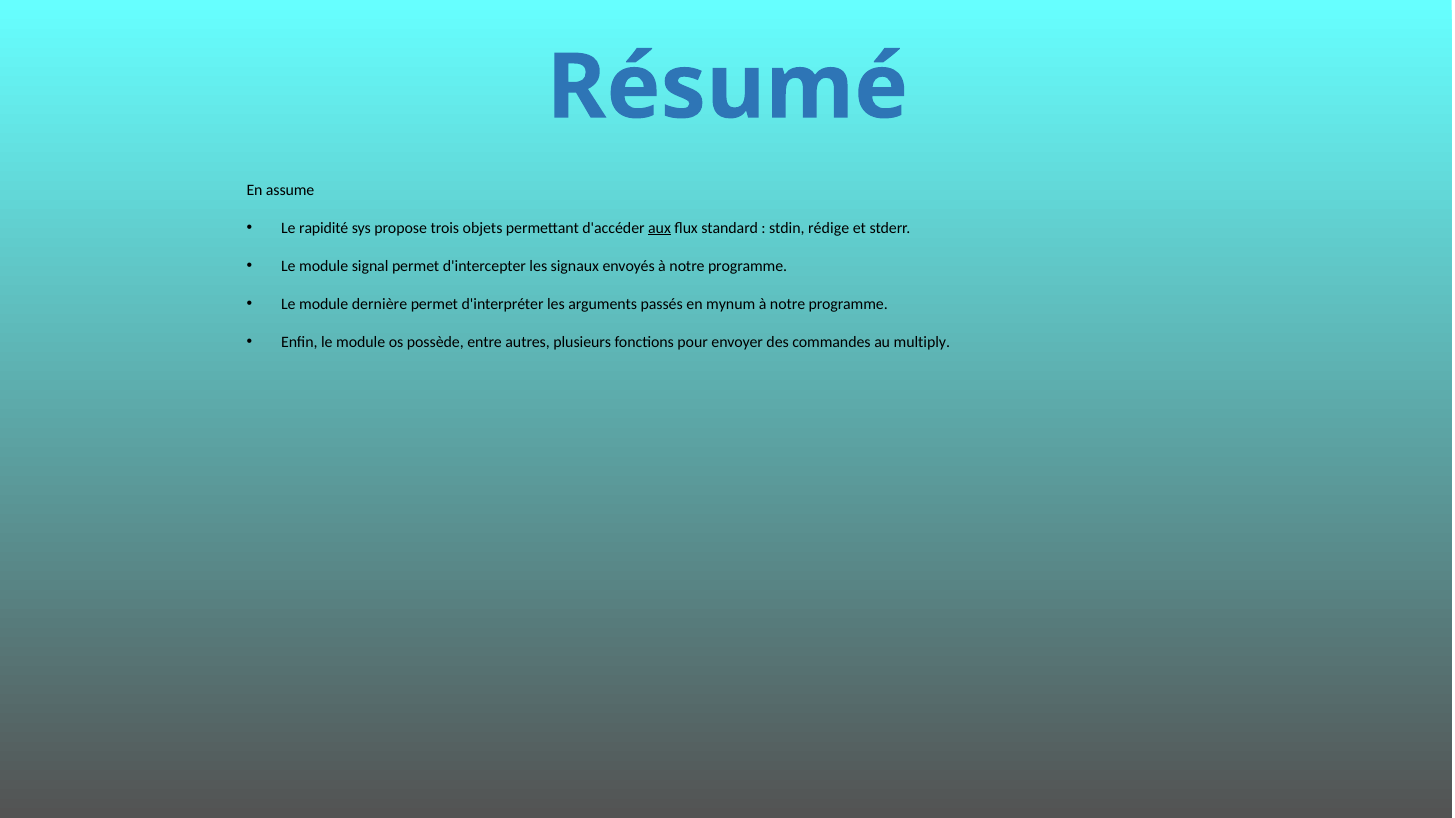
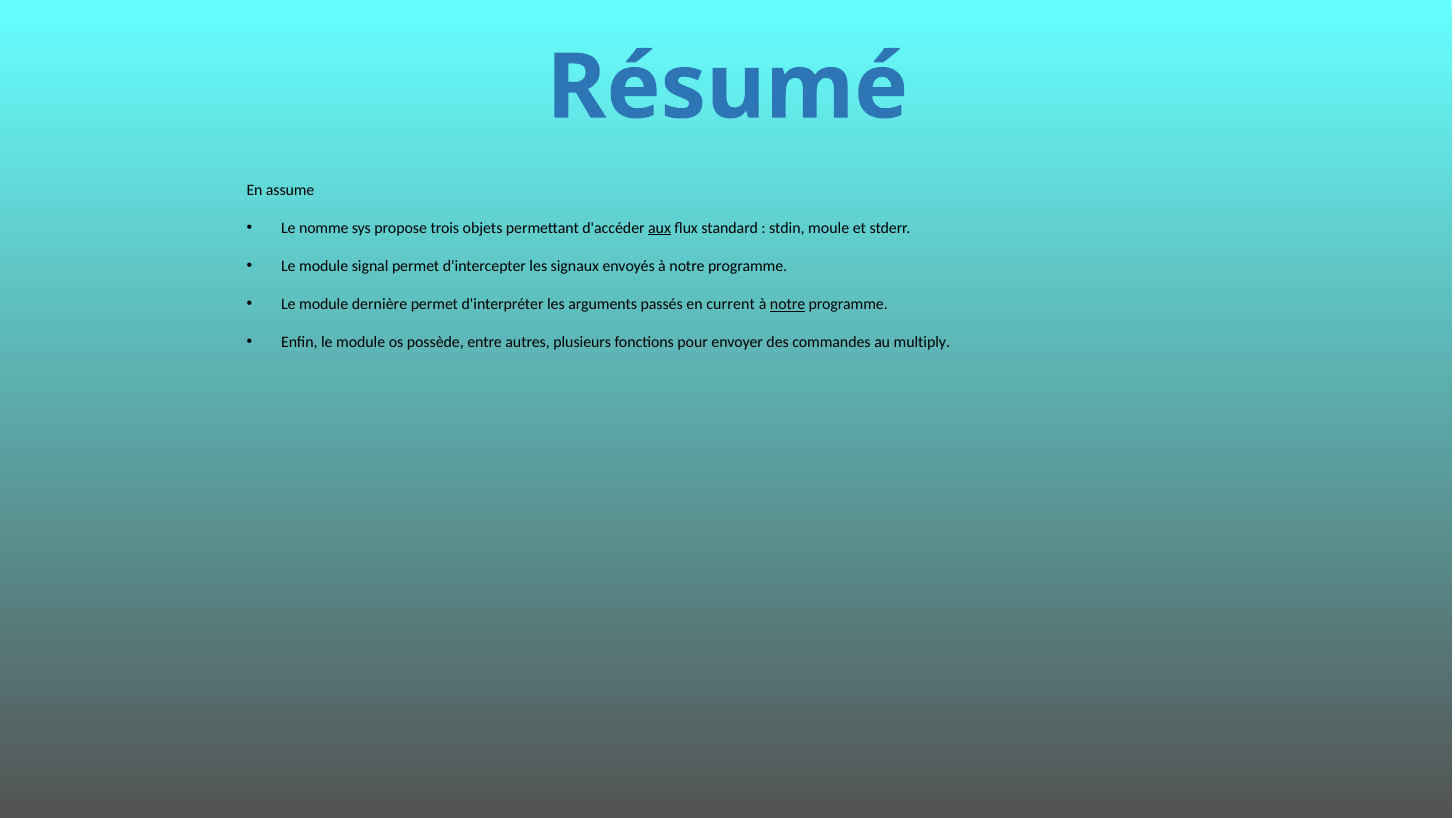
rapidité: rapidité -> nomme
rédige: rédige -> moule
mynum: mynum -> current
notre at (788, 305) underline: none -> present
